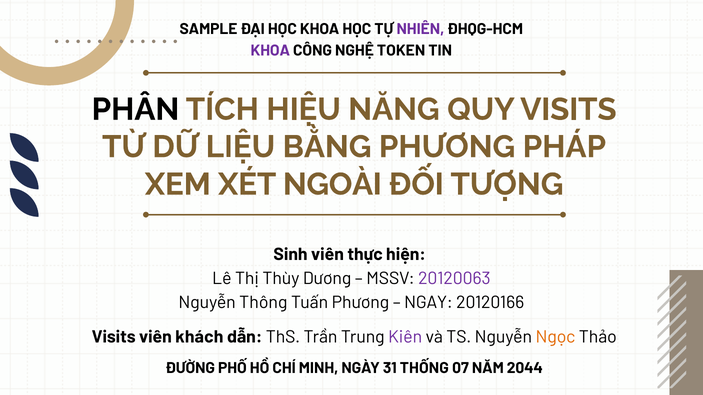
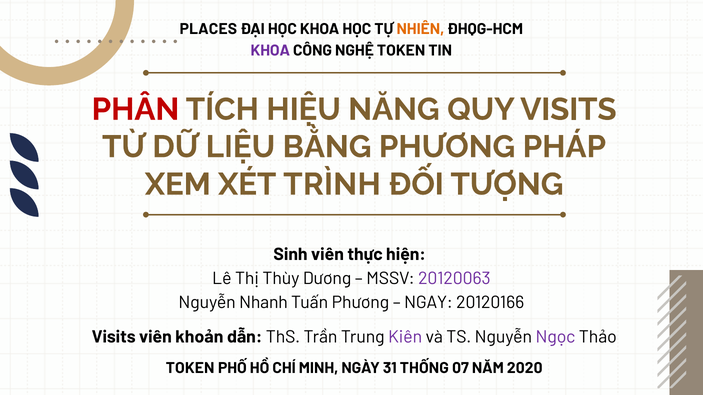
SAMPLE: SAMPLE -> PLACES
NHIÊN colour: purple -> orange
PHÂN colour: black -> red
NGOÀI: NGOÀI -> TRÌNH
Thông: Thông -> Nhanh
khách: khách -> khoản
Ngọc colour: orange -> purple
ĐƯỜNG at (190, 369): ĐƯỜNG -> TOKEN
2044: 2044 -> 2020
